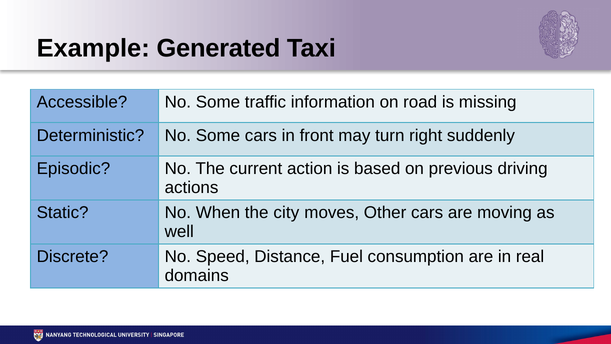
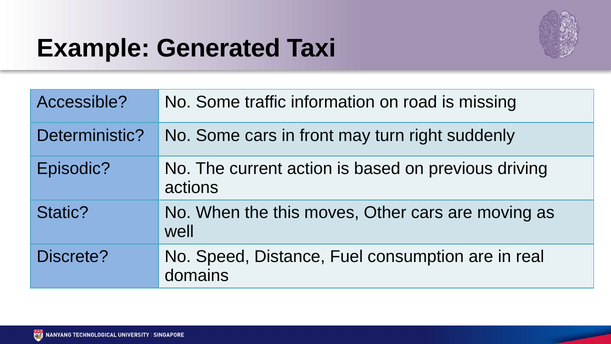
city: city -> this
